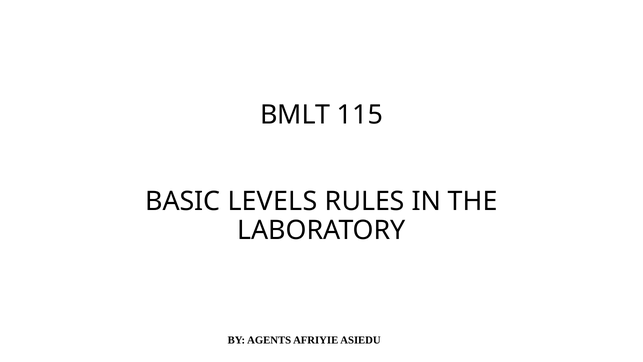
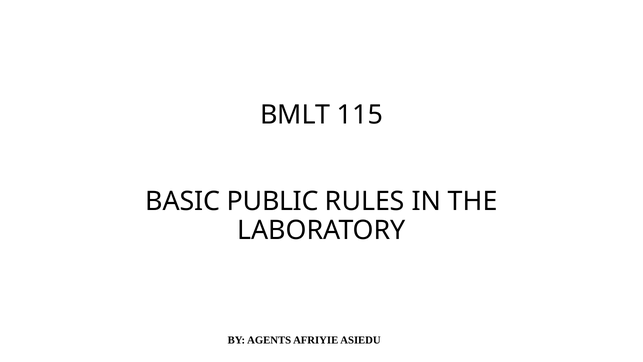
LEVELS: LEVELS -> PUBLIC
